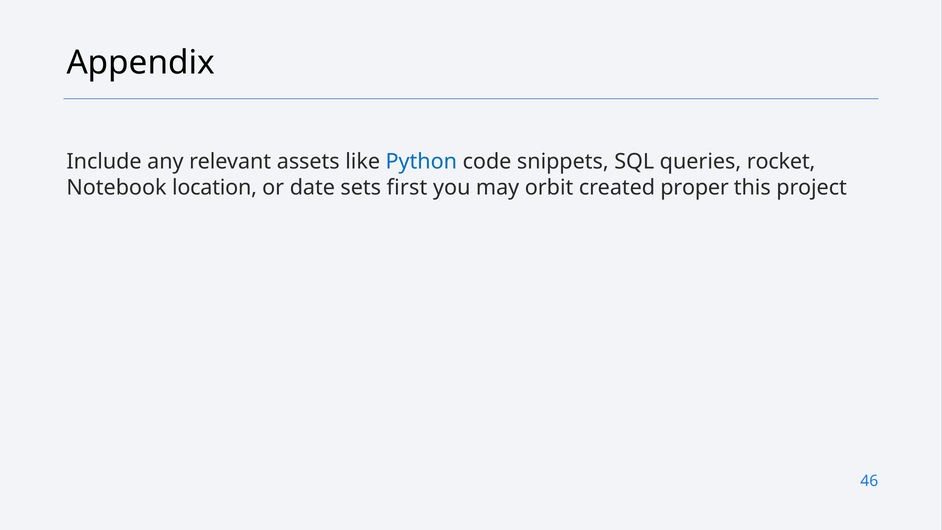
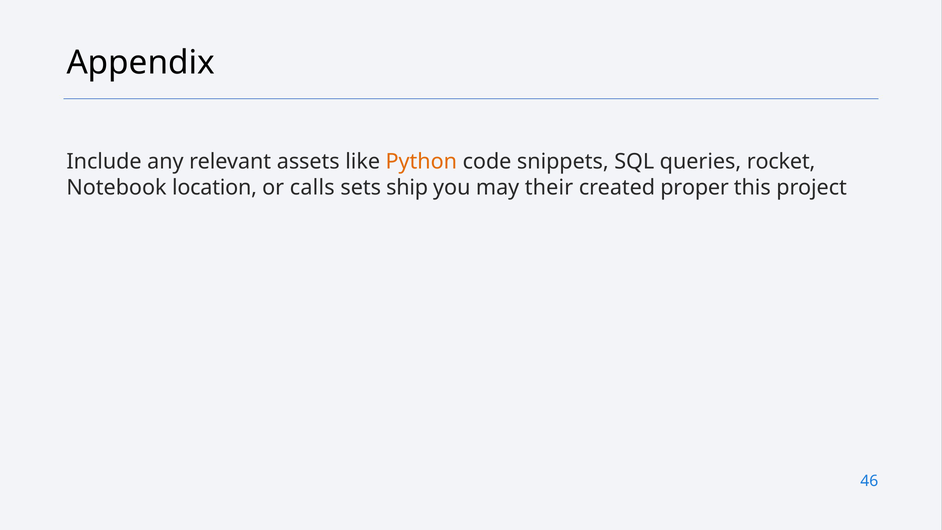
Python colour: blue -> orange
date: date -> calls
first: first -> ship
orbit: orbit -> their
